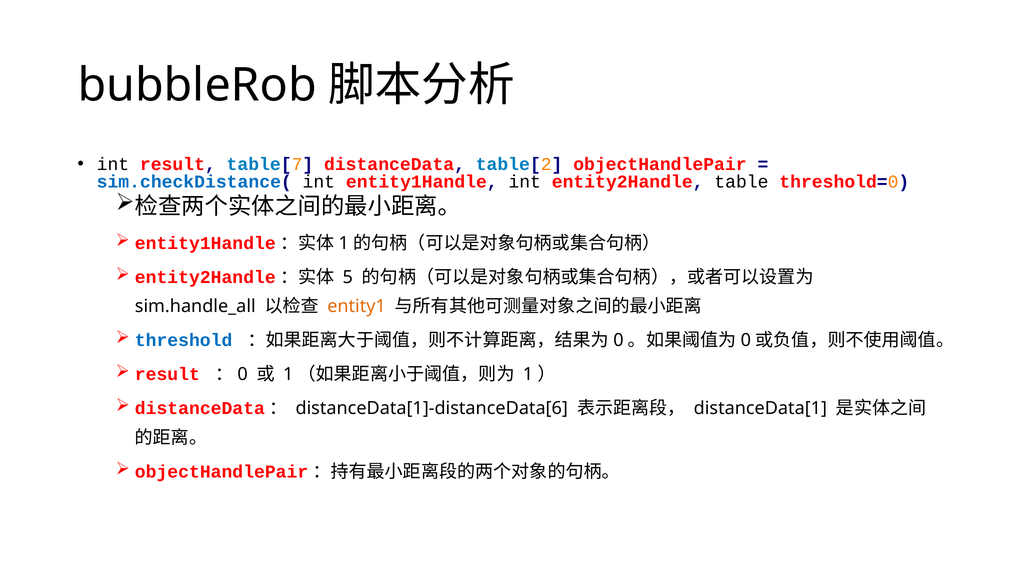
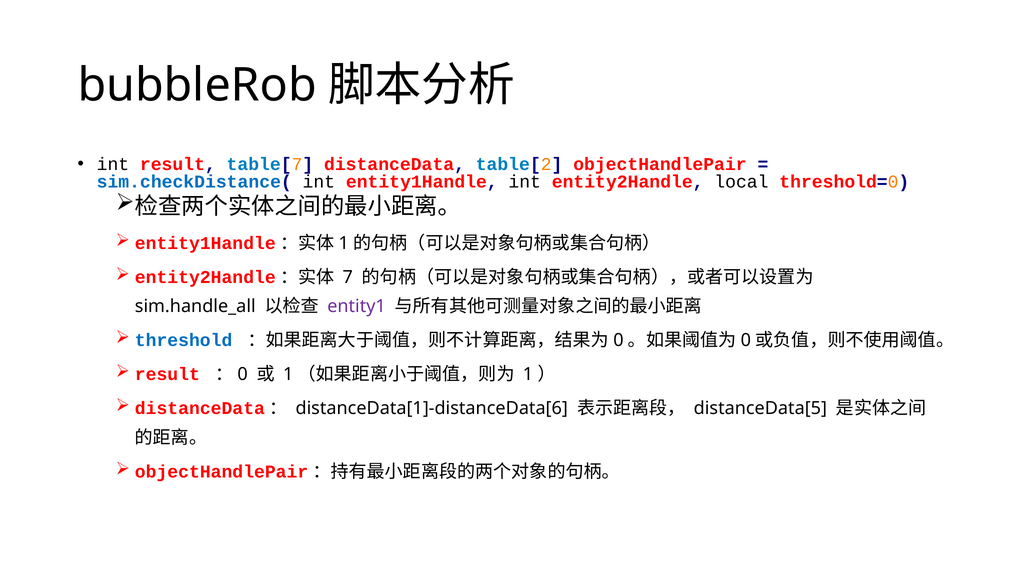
table: table -> local
5: 5 -> 7
entity1 colour: orange -> purple
distanceData[1: distanceData[1 -> distanceData[5
